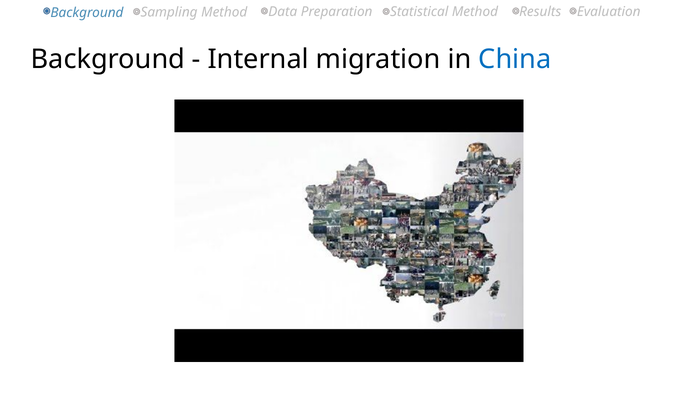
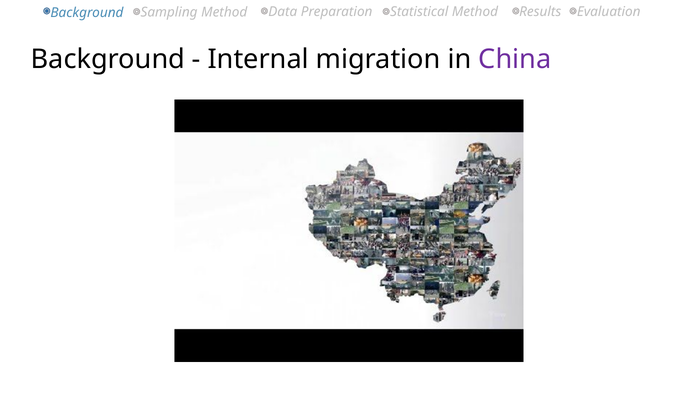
China colour: blue -> purple
